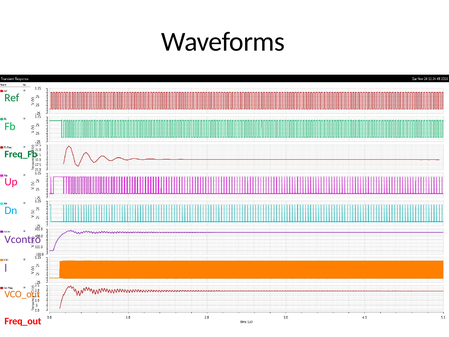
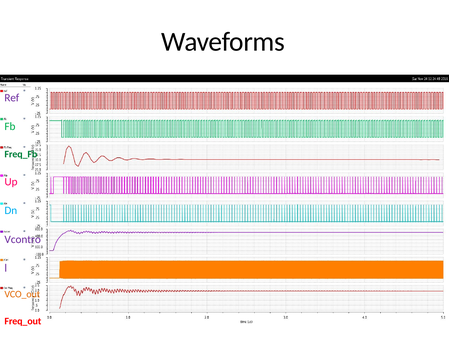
Ref colour: green -> purple
